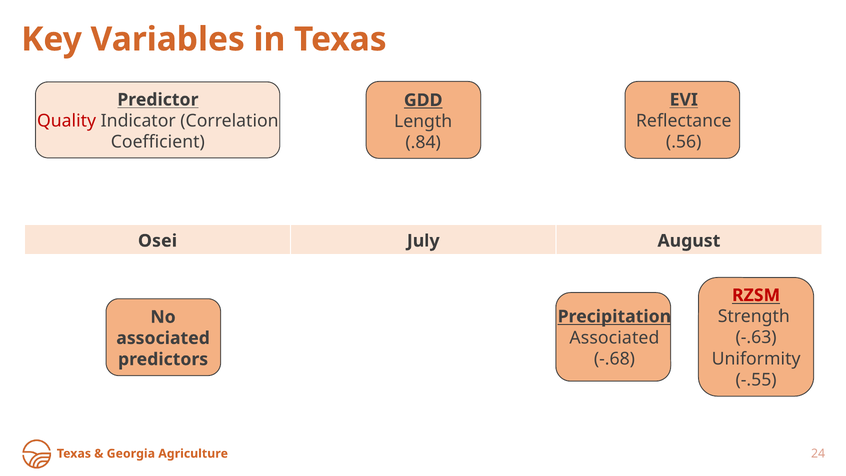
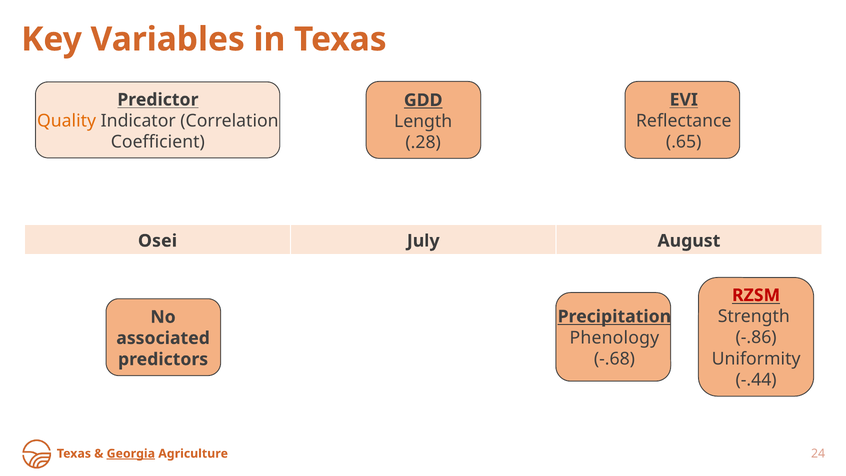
Quality colour: red -> orange
.56: .56 -> .65
.84: .84 -> .28
-.63: -.63 -> -.86
Associated at (614, 338): Associated -> Phenology
-.55: -.55 -> -.44
Georgia underline: none -> present
